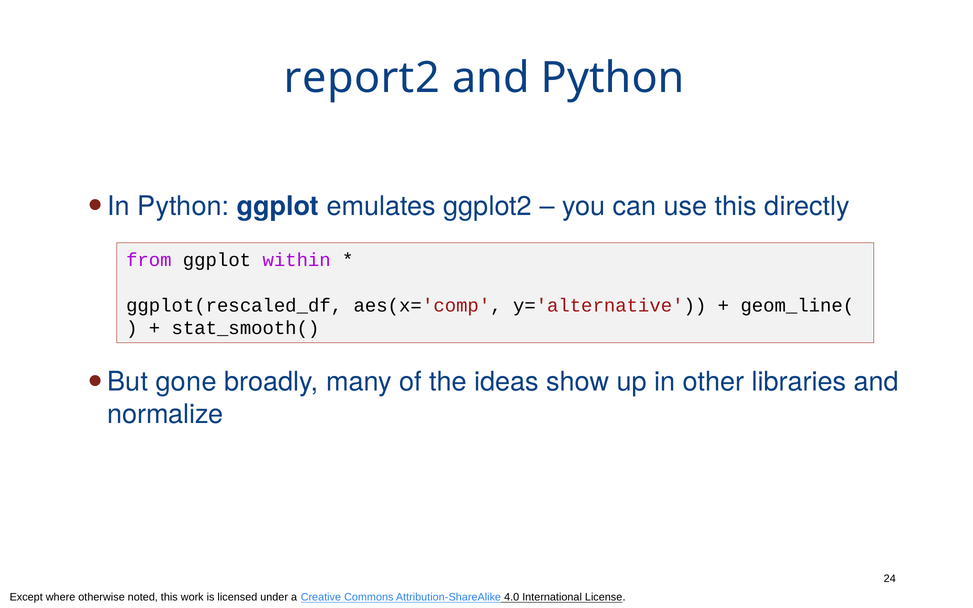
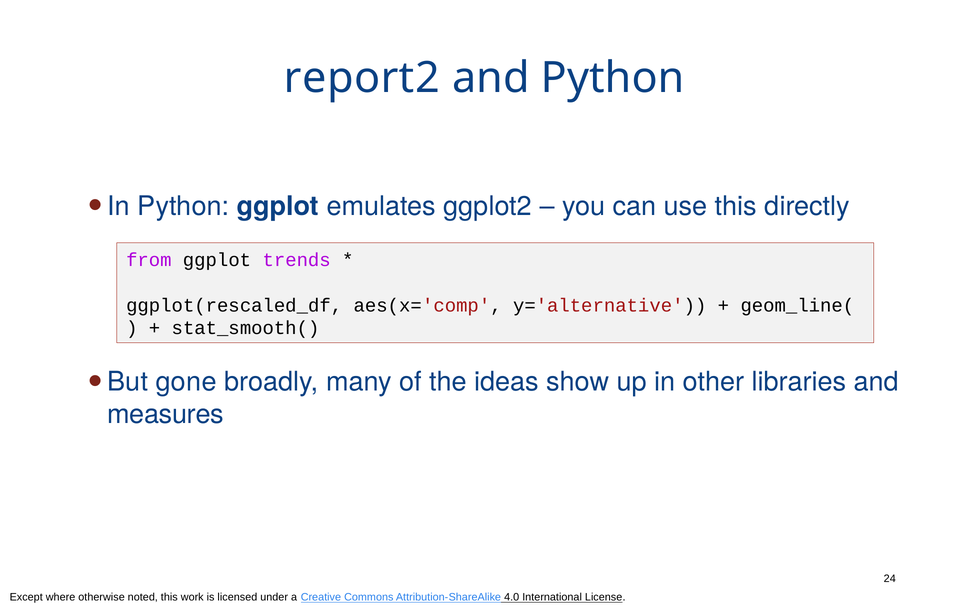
within: within -> trends
normalize: normalize -> measures
